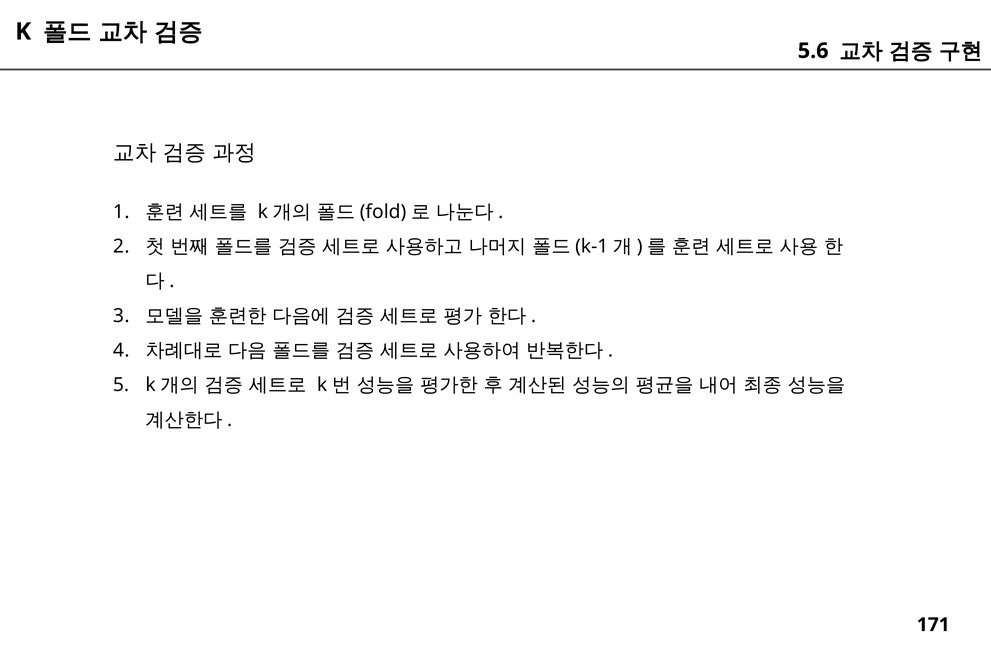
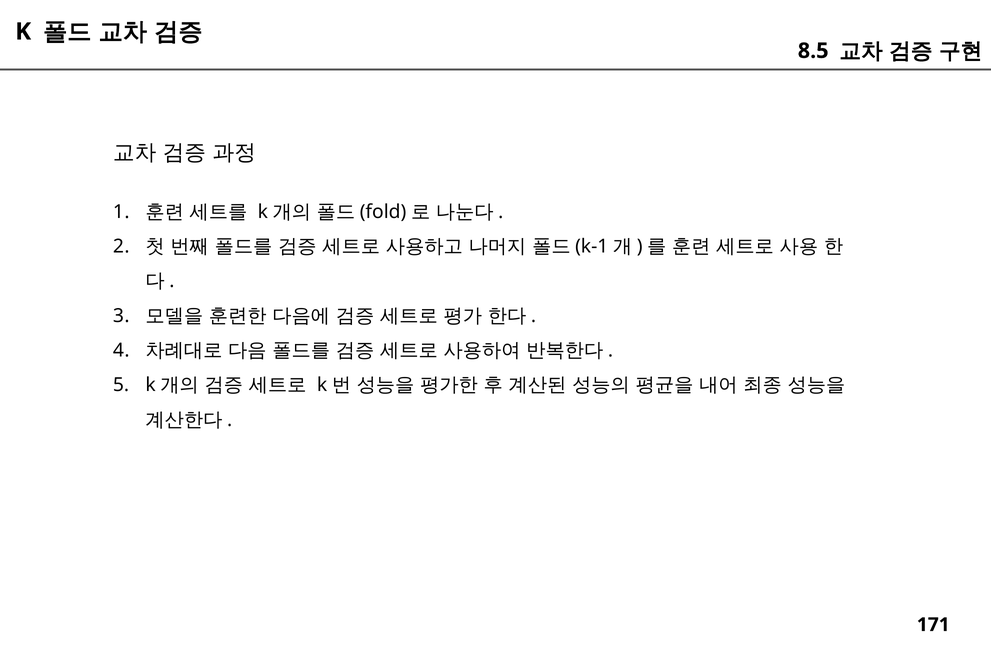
5.6: 5.6 -> 8.5
